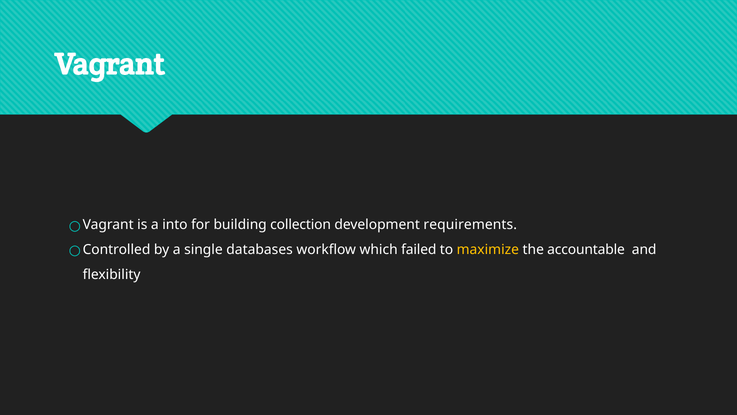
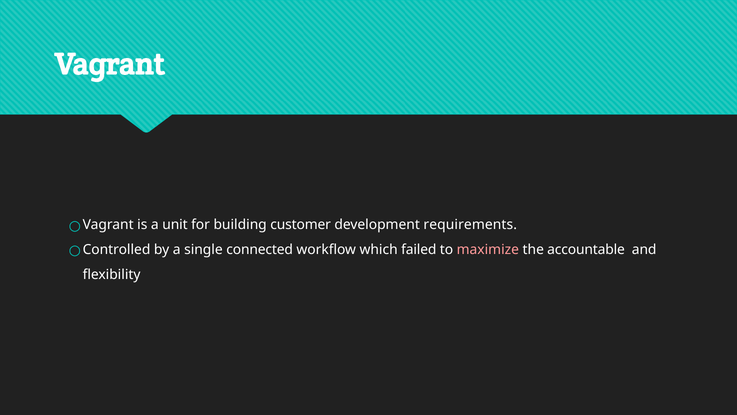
into: into -> unit
collection: collection -> customer
databases: databases -> connected
maximize colour: yellow -> pink
